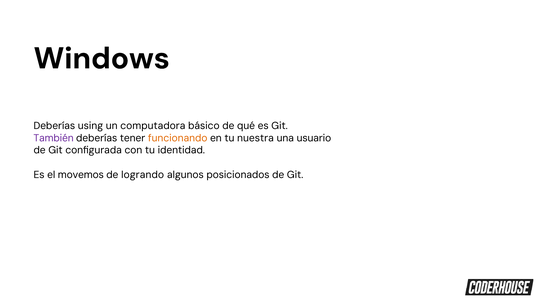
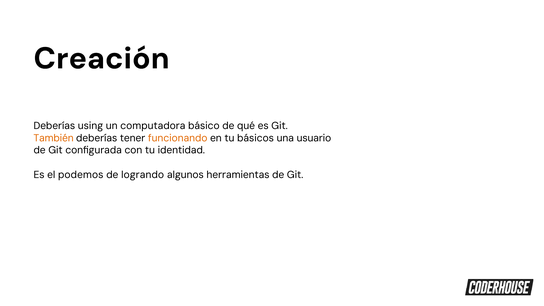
Windows: Windows -> Creación
También colour: purple -> orange
nuestra: nuestra -> básicos
movemos: movemos -> podemos
posicionados: posicionados -> herramientas
